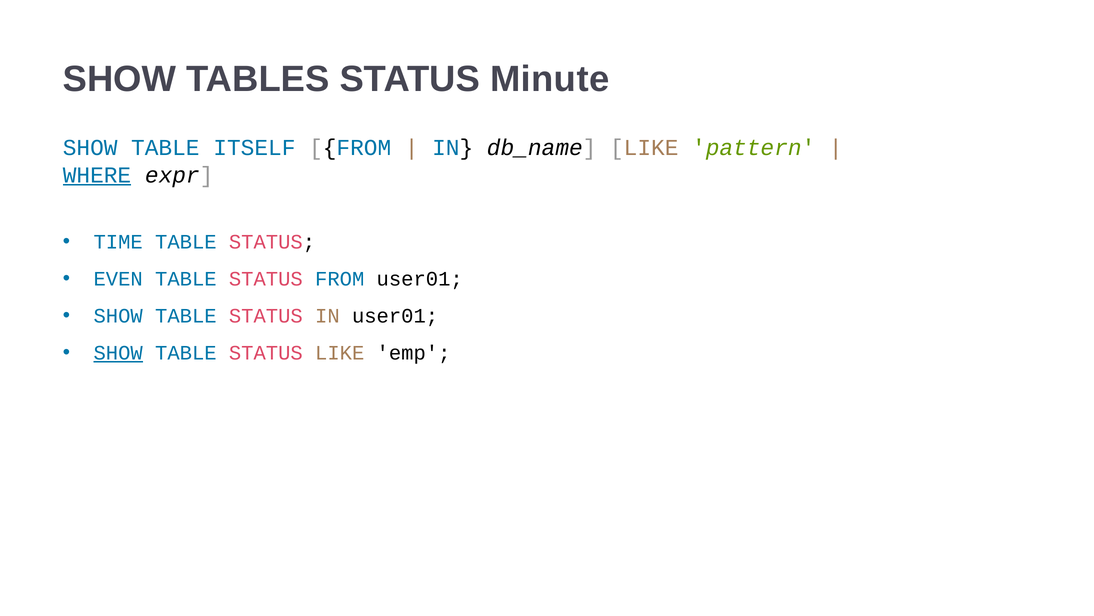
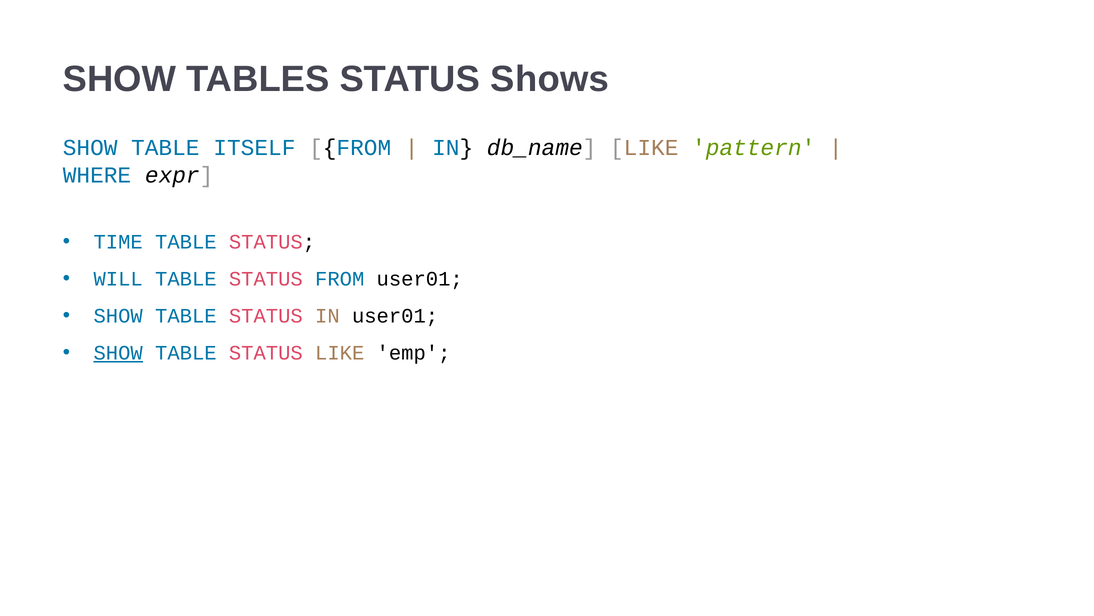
Minute: Minute -> Shows
WHERE underline: present -> none
EVEN: EVEN -> WILL
